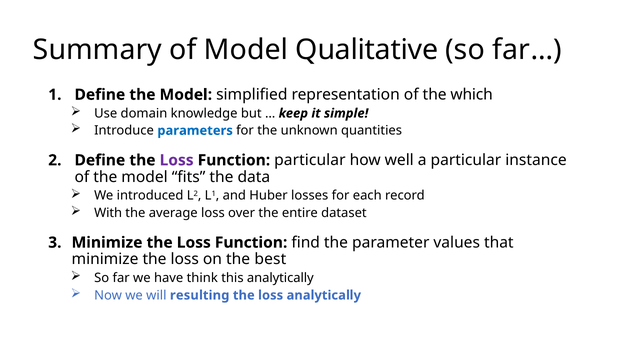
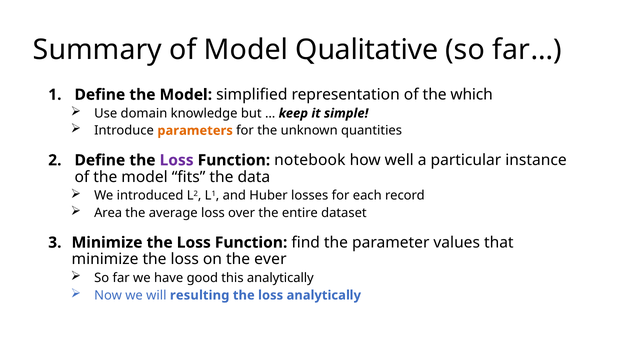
parameters colour: blue -> orange
Function particular: particular -> notebook
With: With -> Area
best: best -> ever
think: think -> good
